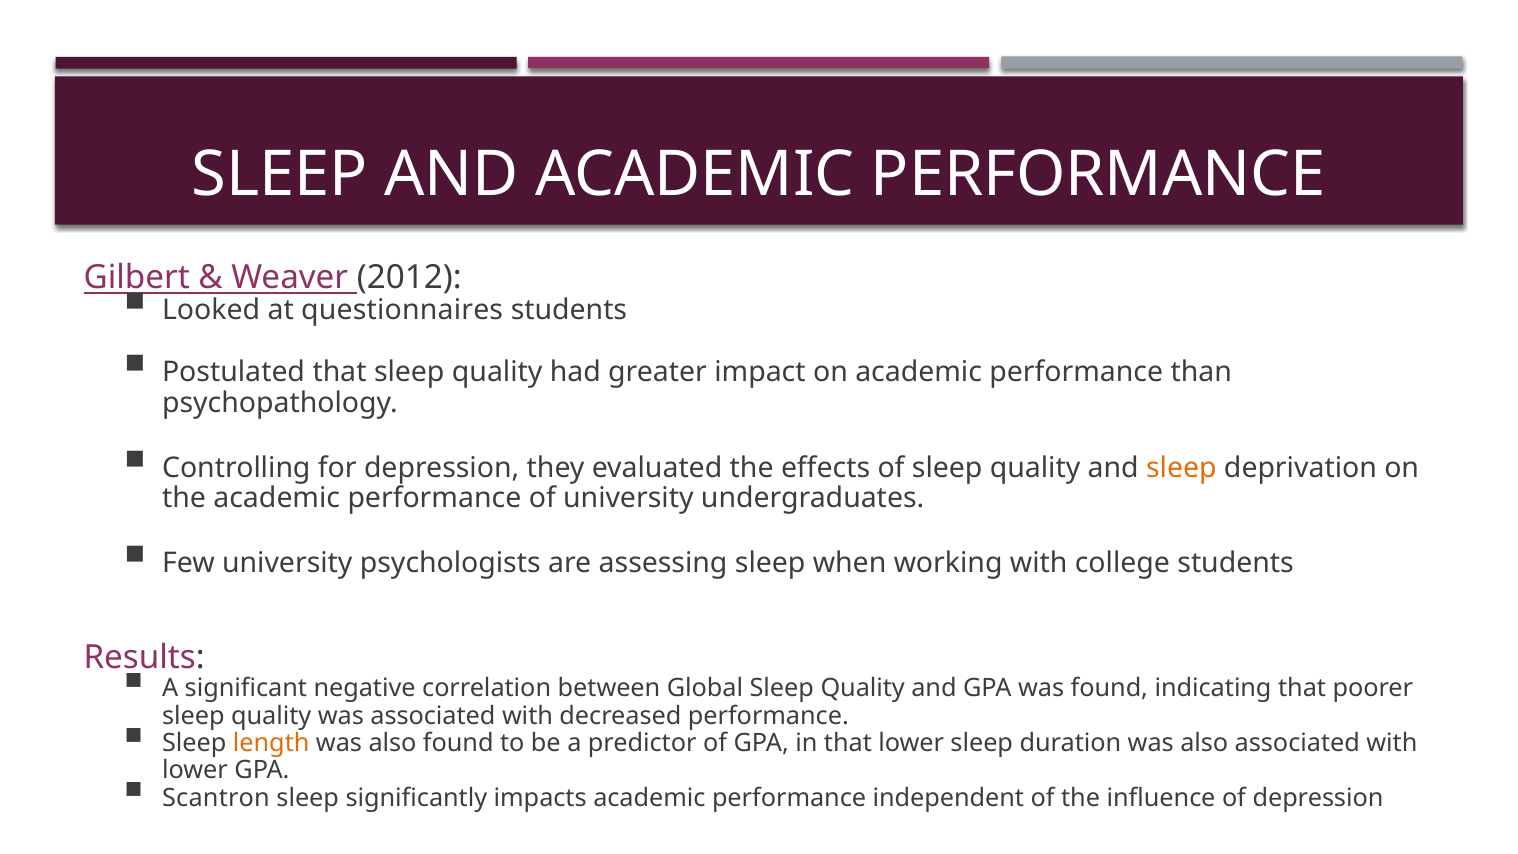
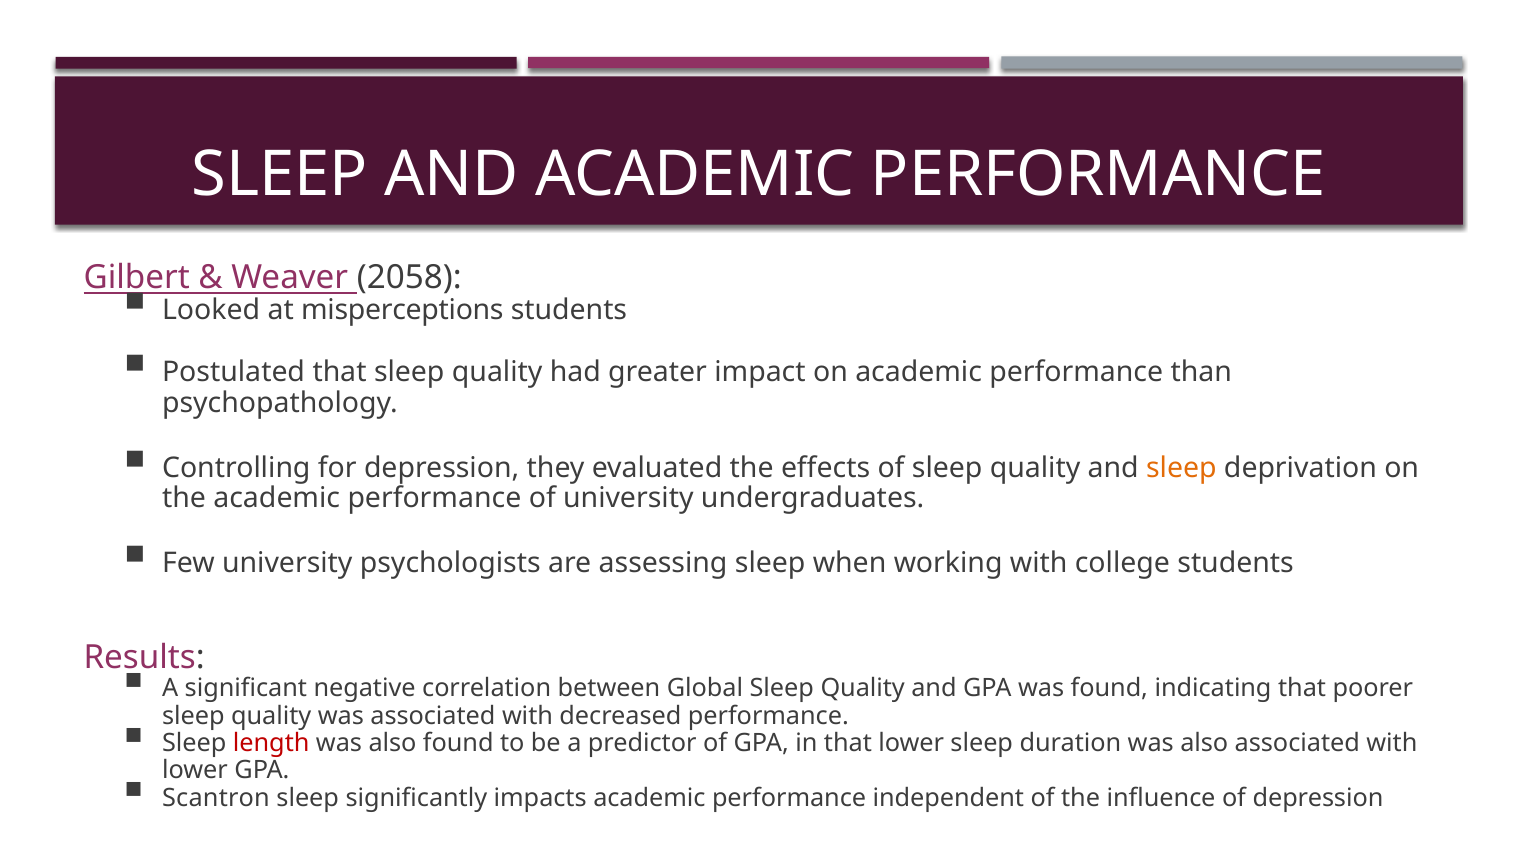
2012: 2012 -> 2058
questionnaires: questionnaires -> misperceptions
length colour: orange -> red
